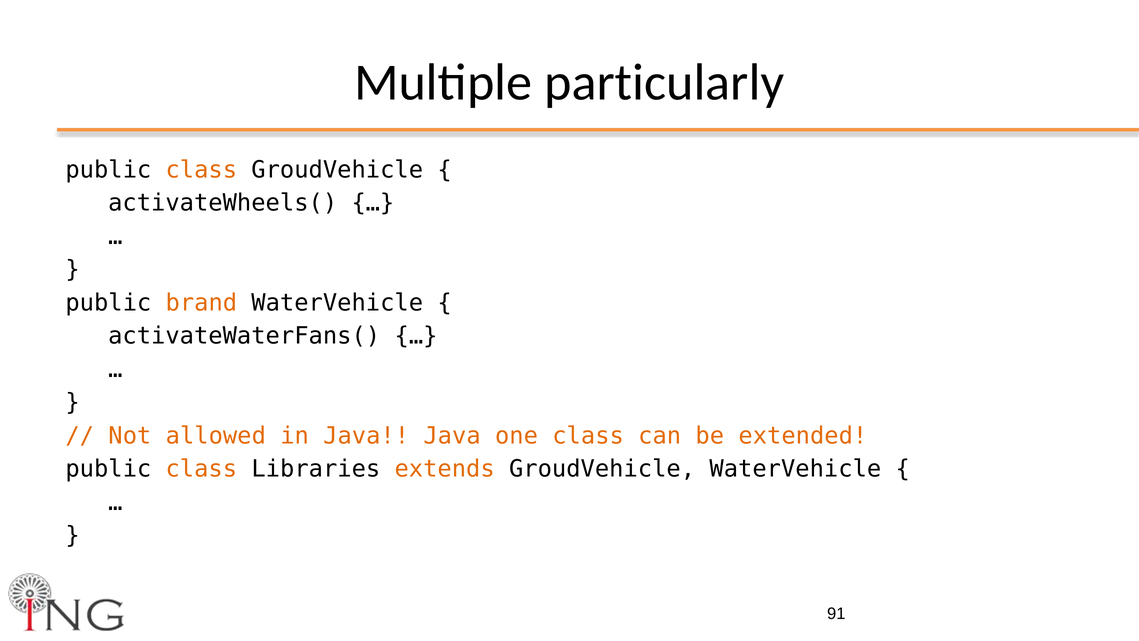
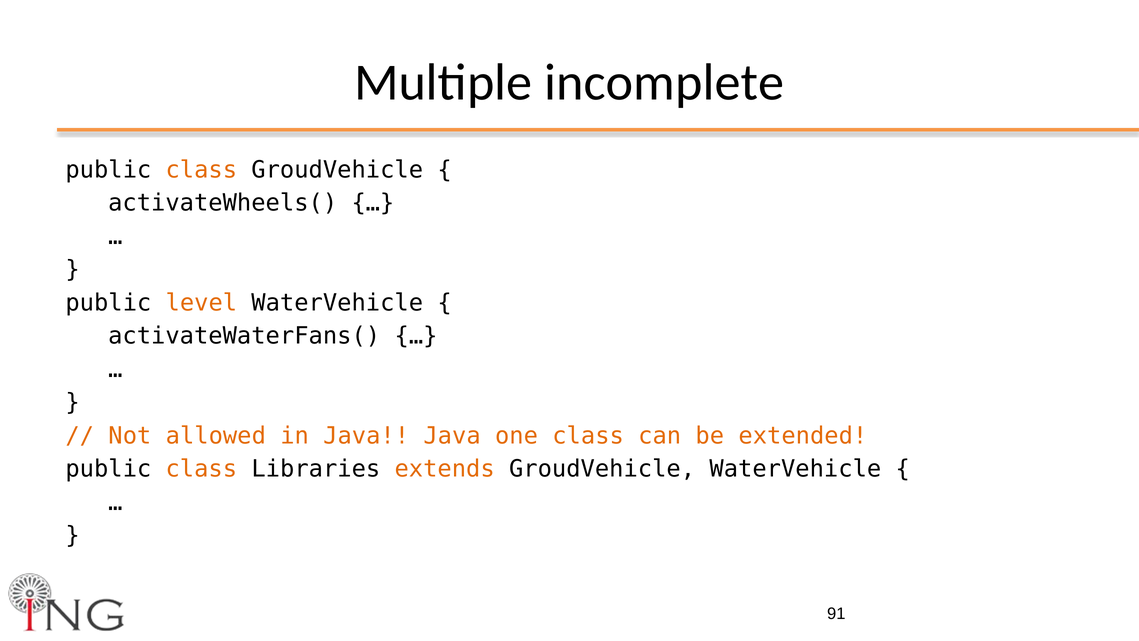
particularly: particularly -> incomplete
brand: brand -> level
